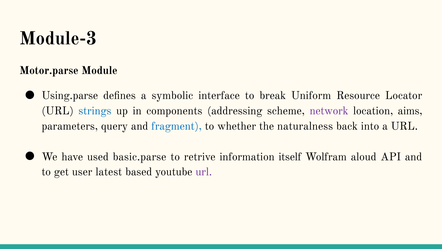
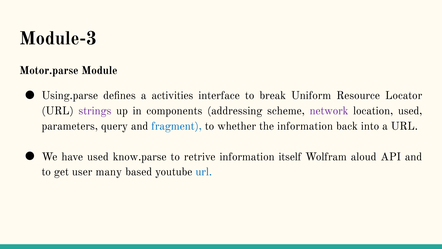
symbolic: symbolic -> activities
strings colour: blue -> purple
location aims: aims -> used
the naturalness: naturalness -> information
basic.parse: basic.parse -> know.parse
latest: latest -> many
url at (204, 172) colour: purple -> blue
